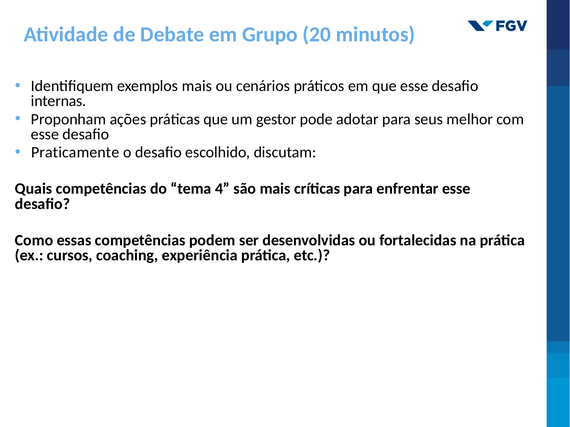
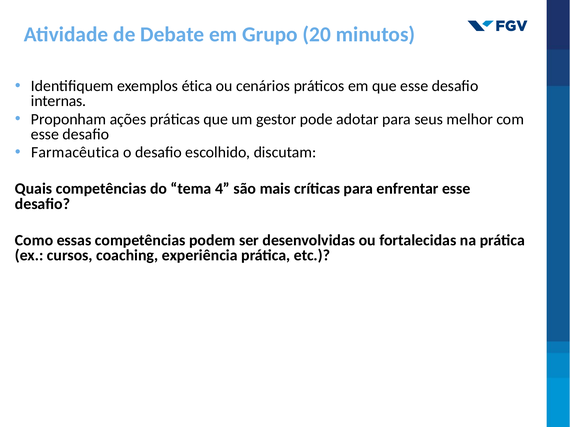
exemplos mais: mais -> ética
Praticamente: Praticamente -> Farmacêutica
